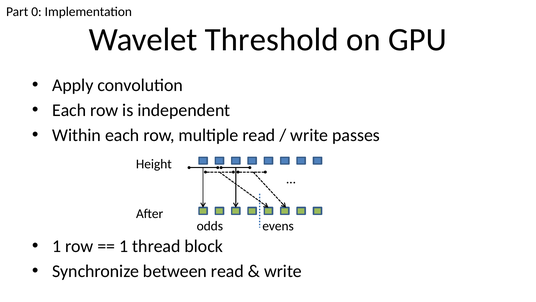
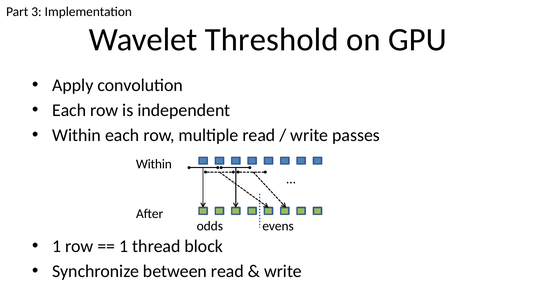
0: 0 -> 3
Height at (154, 164): Height -> Within
